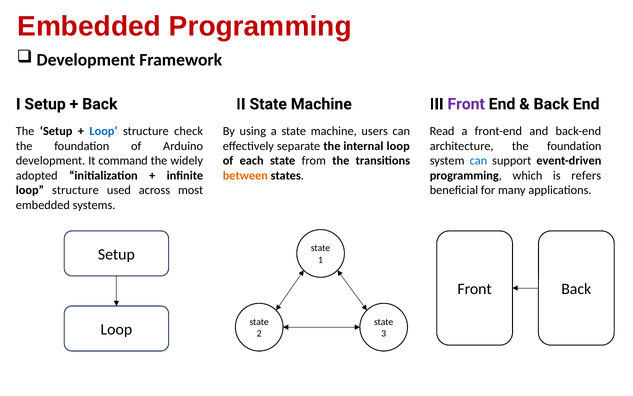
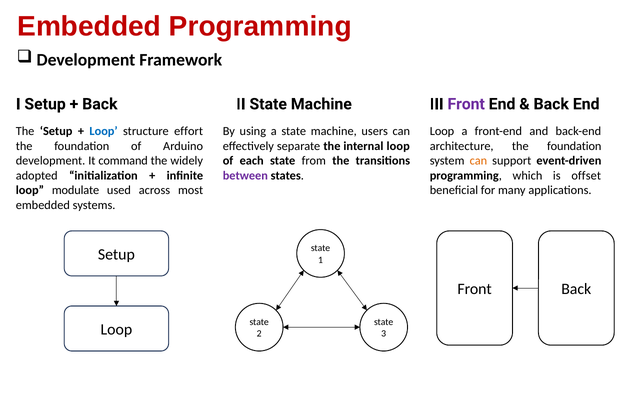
check: check -> effort
Read at (442, 131): Read -> Loop
can at (478, 161) colour: blue -> orange
between colour: orange -> purple
refers: refers -> offset
structure at (75, 190): structure -> modulate
